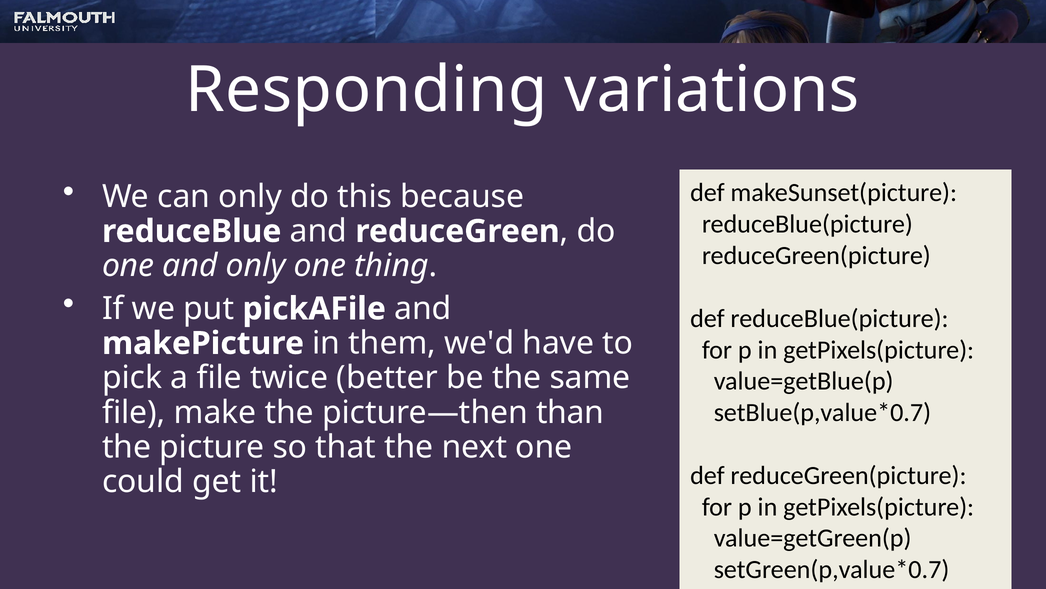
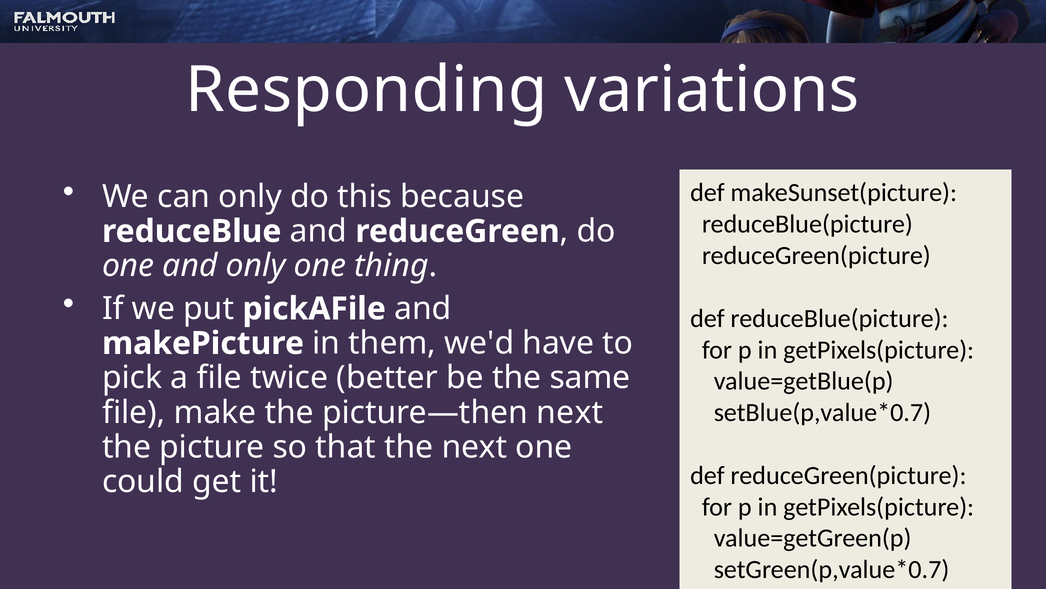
picture—then than: than -> next
